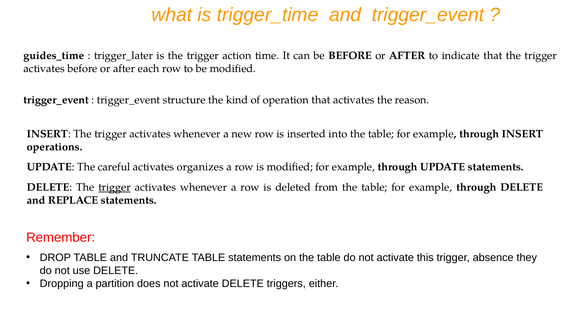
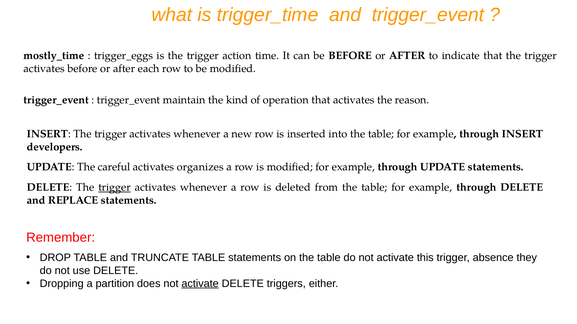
guides_time: guides_time -> mostly_time
trigger_later: trigger_later -> trigger_eggs
structure: structure -> maintain
operations: operations -> developers
activate at (200, 284) underline: none -> present
